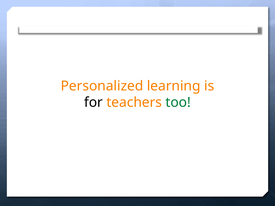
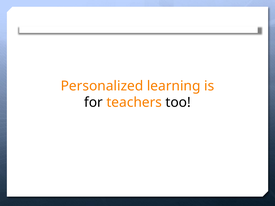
too colour: green -> black
